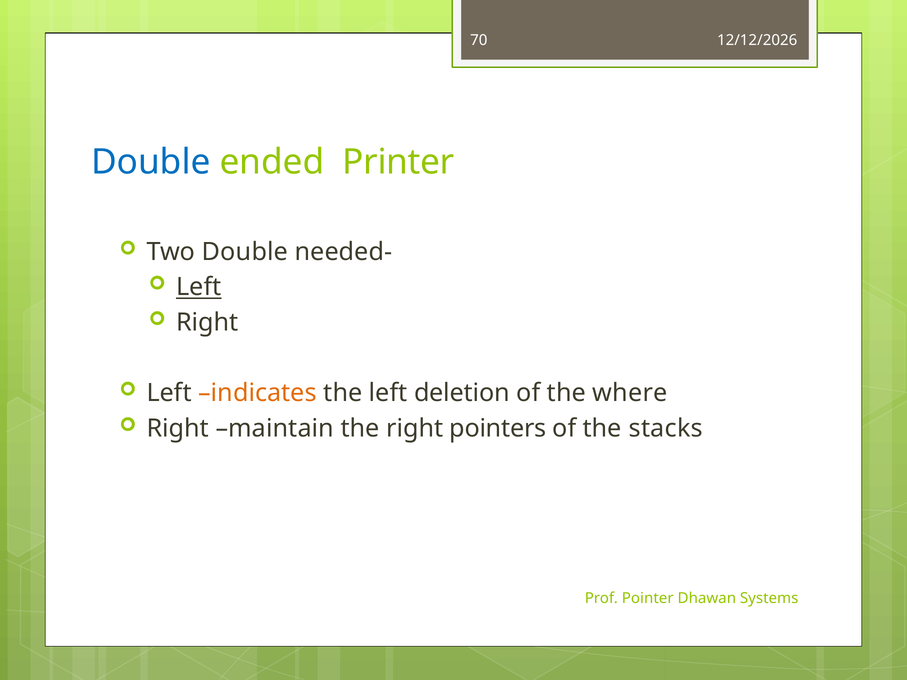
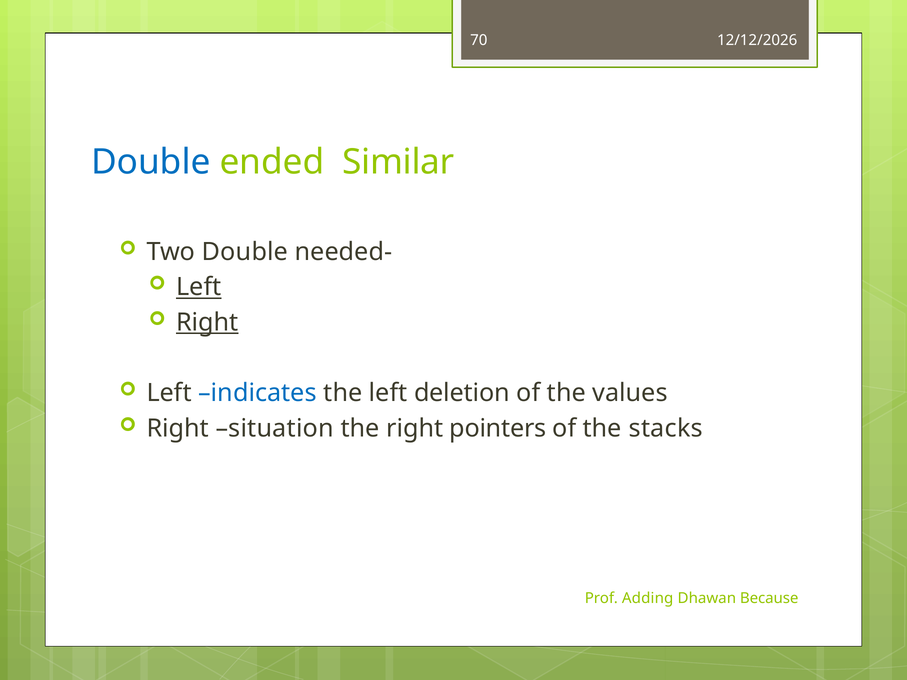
Printer: Printer -> Similar
Right at (207, 323) underline: none -> present
indicates colour: orange -> blue
where: where -> values
maintain: maintain -> situation
Pointer: Pointer -> Adding
Systems: Systems -> Because
